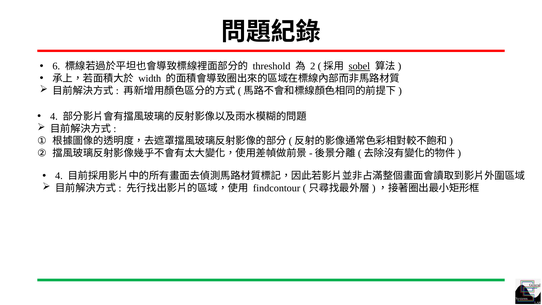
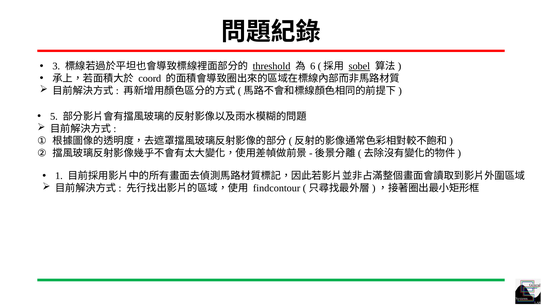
6: 6 -> 3
threshold underline: none -> present
2: 2 -> 6
width: width -> coord
4 at (54, 116): 4 -> 5
4 at (59, 176): 4 -> 1
